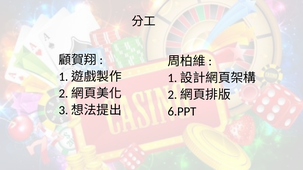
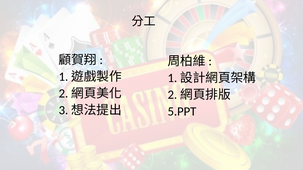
6.PPT: 6.PPT -> 5.PPT
